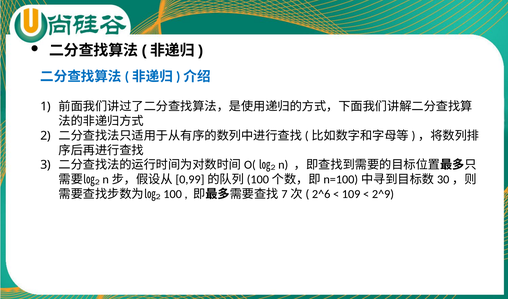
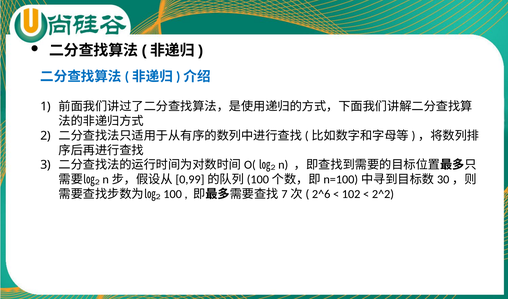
109: 109 -> 102
2^9: 2^9 -> 2^2
